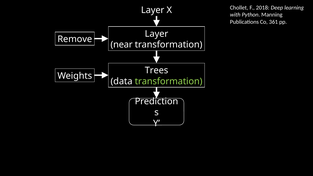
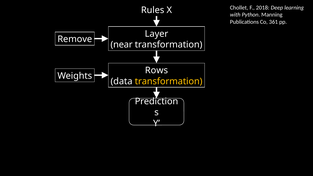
Layer at (153, 10): Layer -> Rules
Trees: Trees -> Rows
transformation at (169, 81) colour: light green -> yellow
